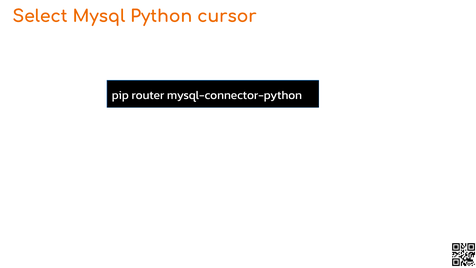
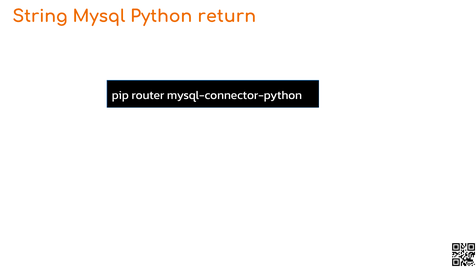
Select: Select -> String
cursor: cursor -> return
